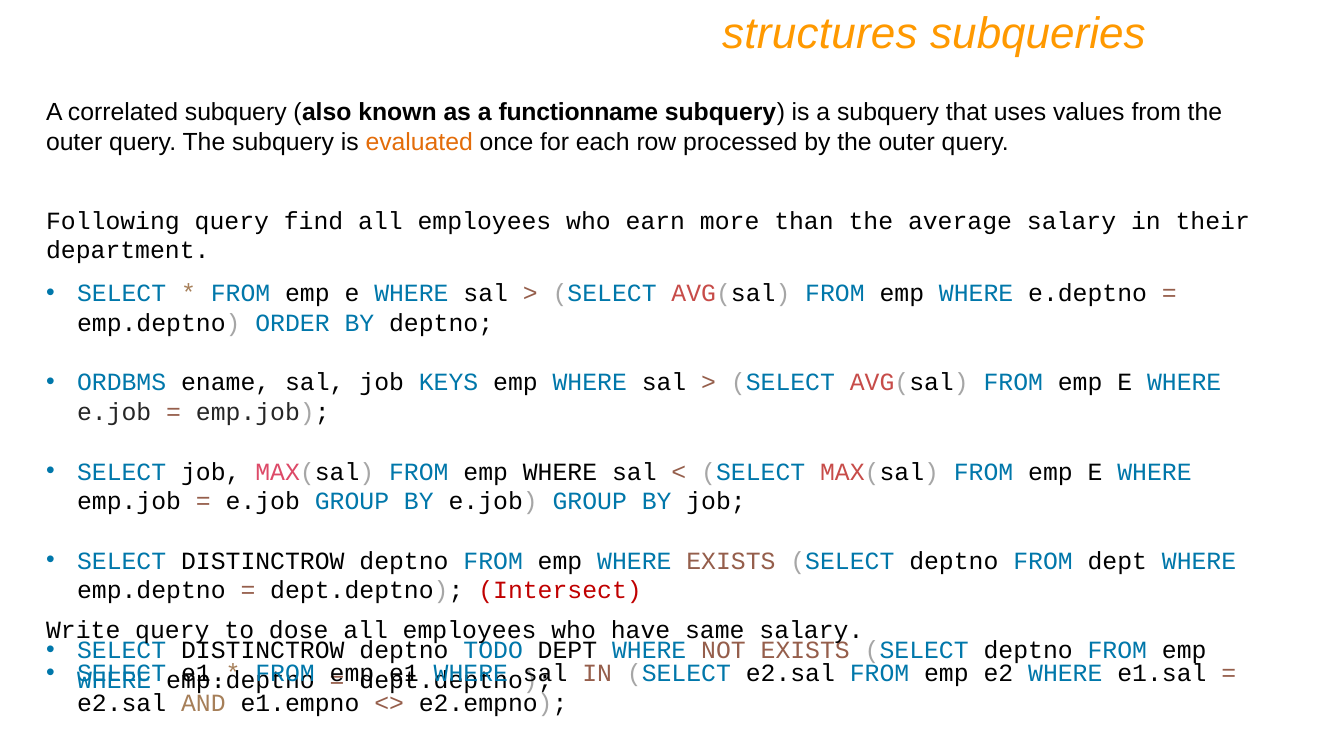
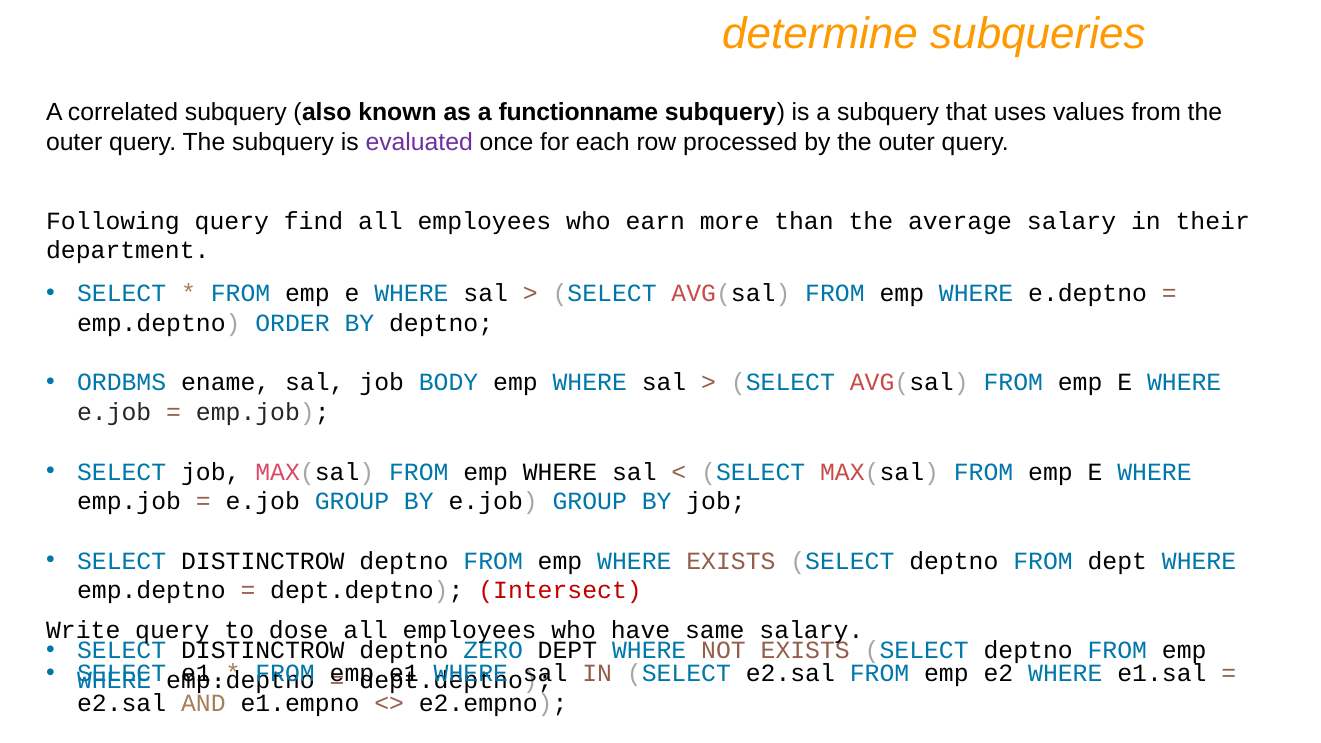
structures: structures -> determine
evaluated colour: orange -> purple
KEYS: KEYS -> BODY
TODO: TODO -> ZERO
